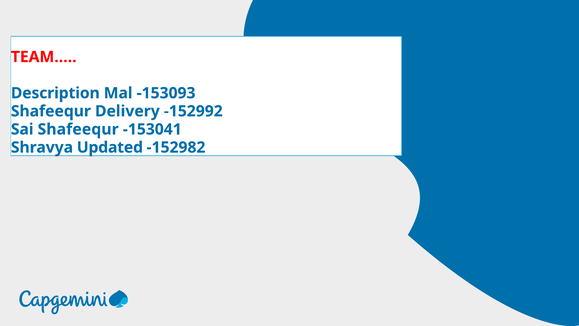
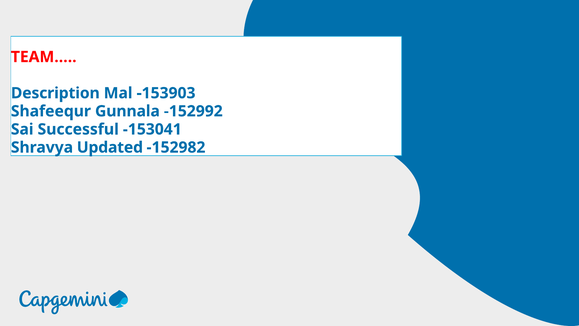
-153093: -153093 -> -153903
Delivery: Delivery -> Gunnala
Sai Shafeequr: Shafeequr -> Successful
